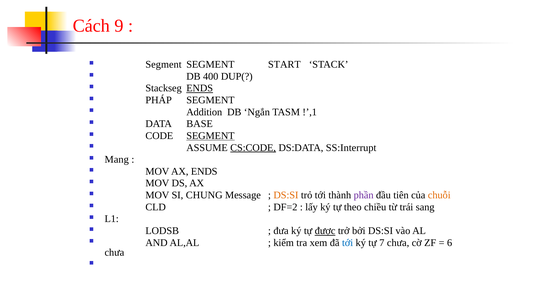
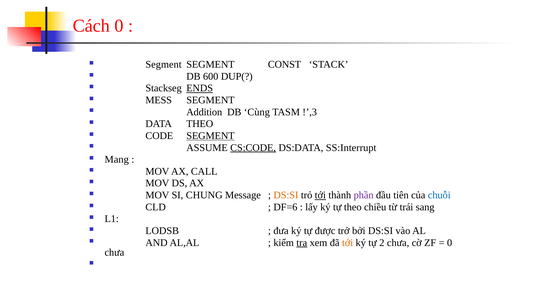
Cách 9: 9 -> 0
START: START -> CONST
400: 400 -> 600
PHÁP: PHÁP -> MESS
Ngắn: Ngắn -> Cùng
!’,1: !’,1 -> !’,3
DATA BASE: BASE -> THEO
AX ENDS: ENDS -> CALL
tới at (320, 195) underline: none -> present
chuỗi colour: orange -> blue
DF=2: DF=2 -> DF=6
được underline: present -> none
tra underline: none -> present
tới at (348, 242) colour: blue -> orange
7: 7 -> 2
6 at (450, 242): 6 -> 0
